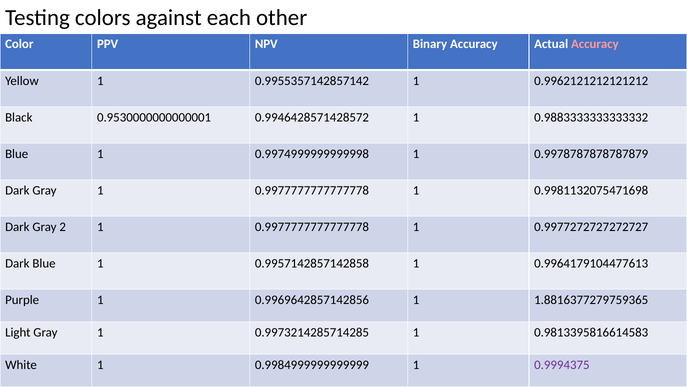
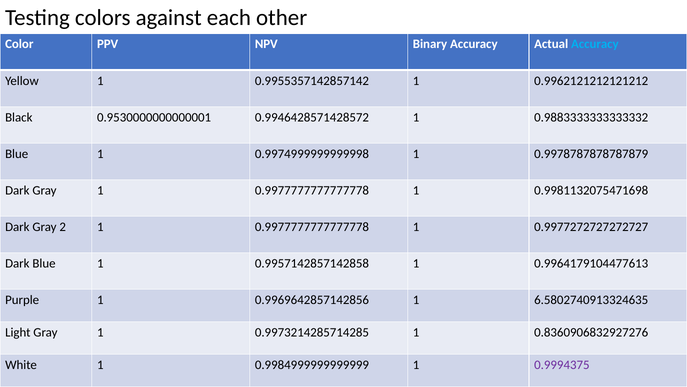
Accuracy at (595, 44) colour: pink -> light blue
1.8816377279759365: 1.8816377279759365 -> 6.5802740913324635
0.9813395816614583: 0.9813395816614583 -> 0.8360906832927276
